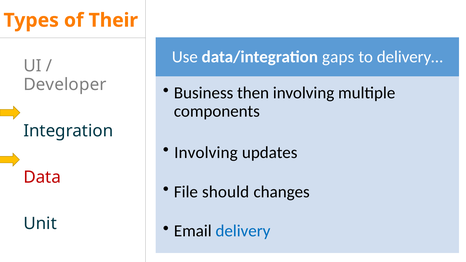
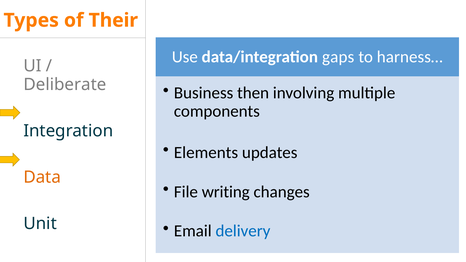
delivery…: delivery… -> harness…
Developer: Developer -> Deliberate
Involving at (206, 153): Involving -> Elements
Data colour: red -> orange
should: should -> writing
